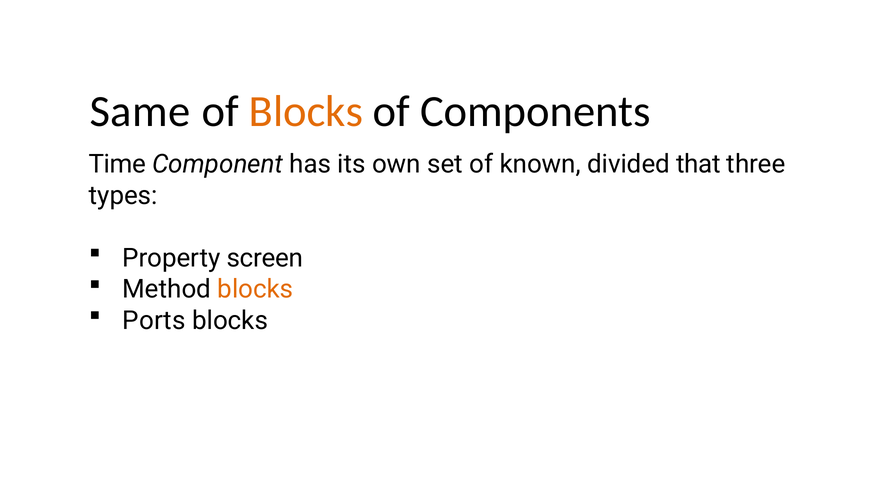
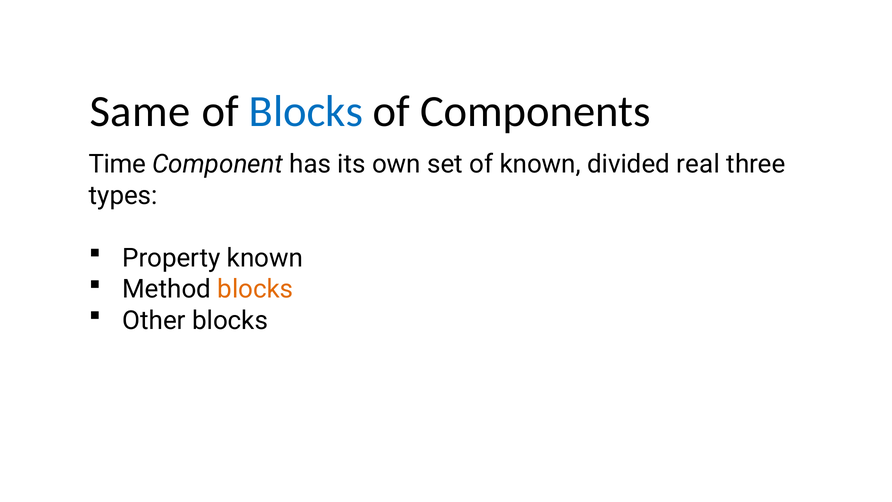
Blocks at (306, 112) colour: orange -> blue
that: that -> real
Property screen: screen -> known
Ports: Ports -> Other
